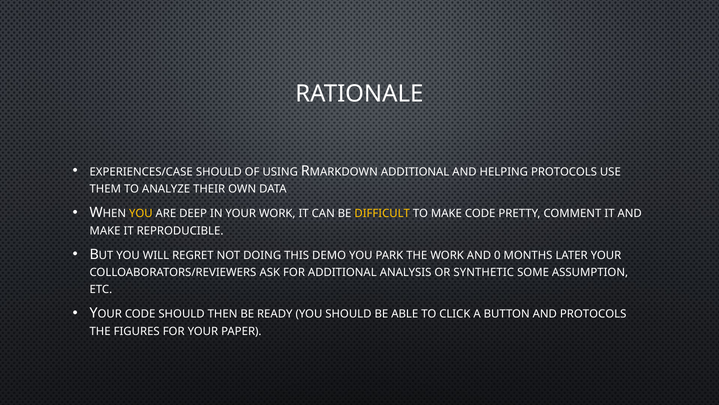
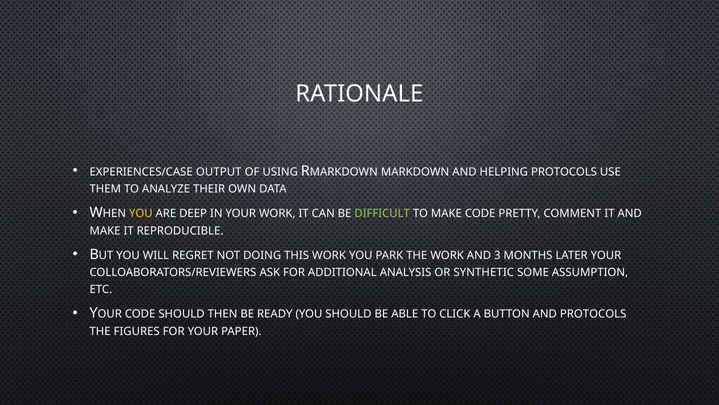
EXPERIENCES/CASE SHOULD: SHOULD -> OUTPUT
ADDITIONAL at (415, 172): ADDITIONAL -> MARKDOWN
DIFFICULT colour: yellow -> light green
THIS DEMO: DEMO -> WORK
0: 0 -> 3
